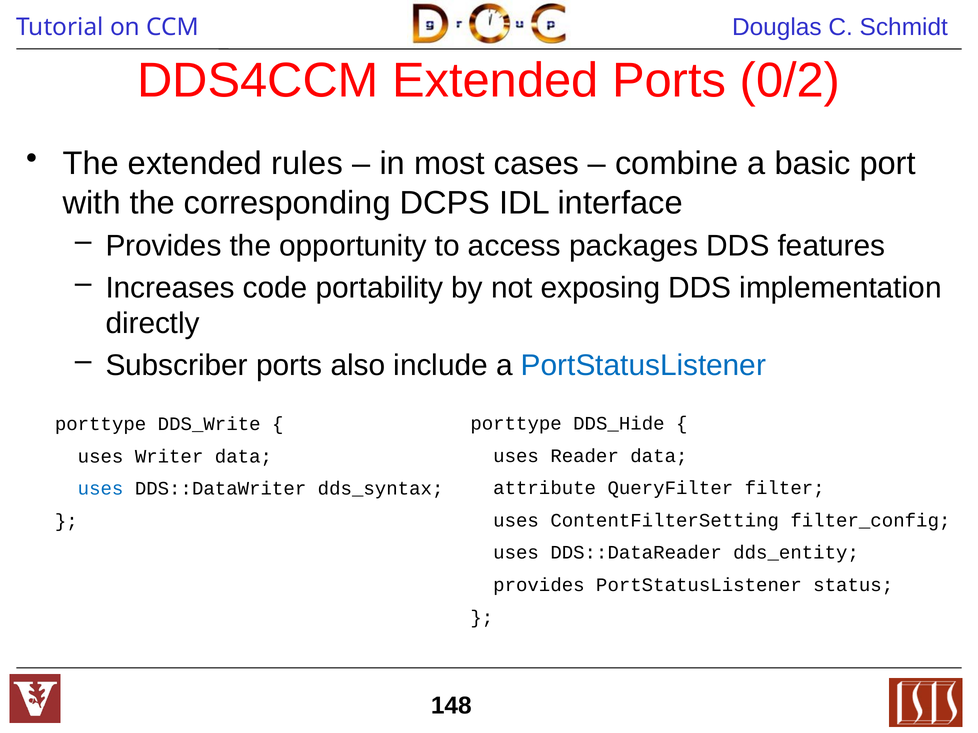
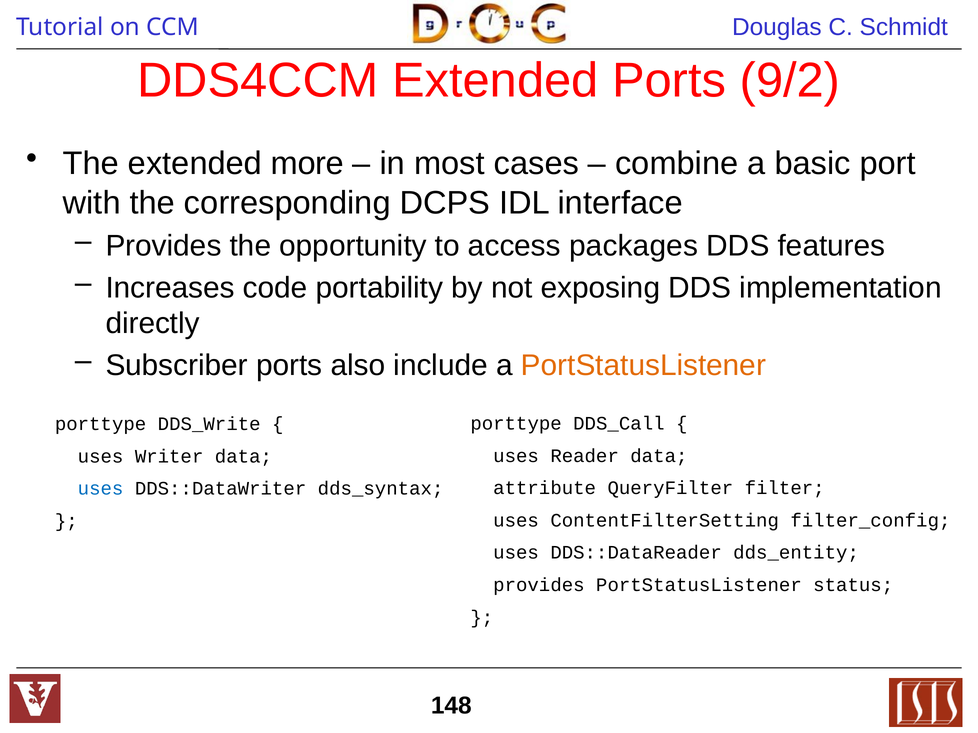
0/2: 0/2 -> 9/2
rules: rules -> more
PortStatusListener at (644, 366) colour: blue -> orange
DDS_Hide: DDS_Hide -> DDS_Call
